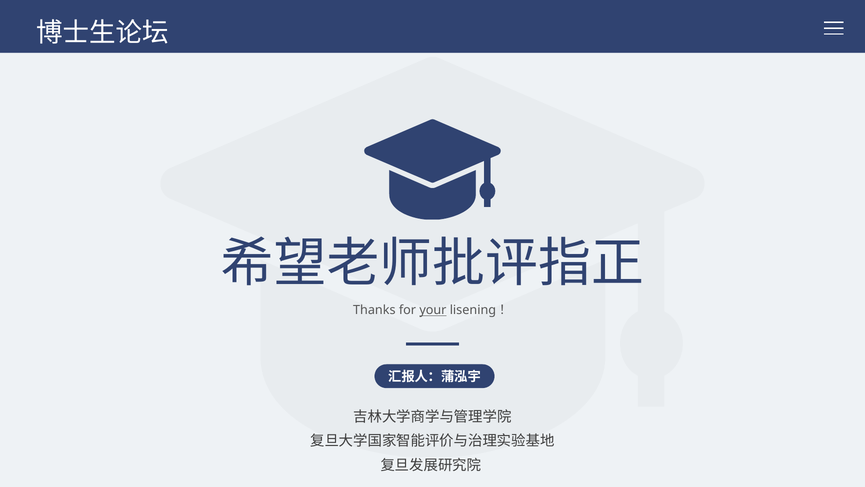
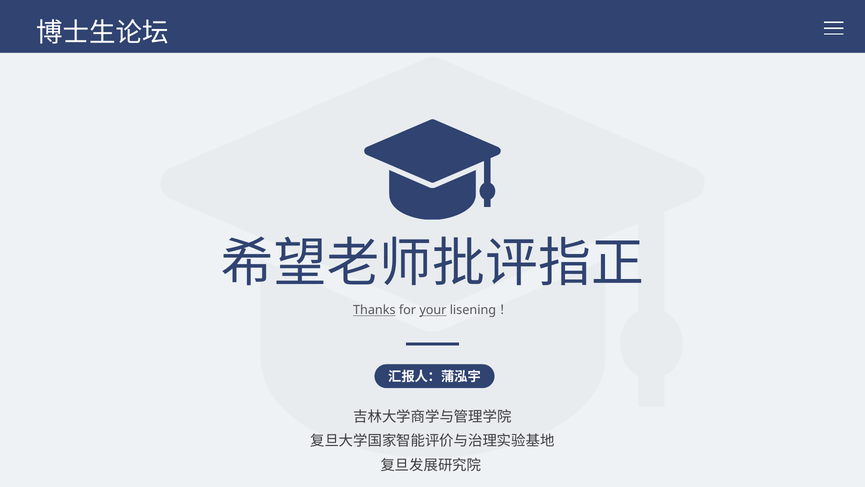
Thanks underline: none -> present
